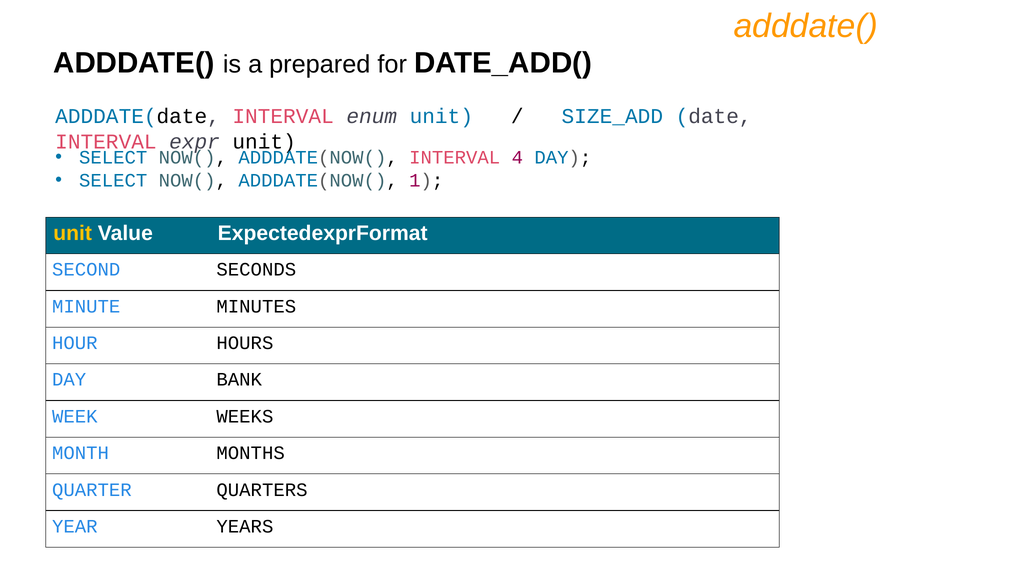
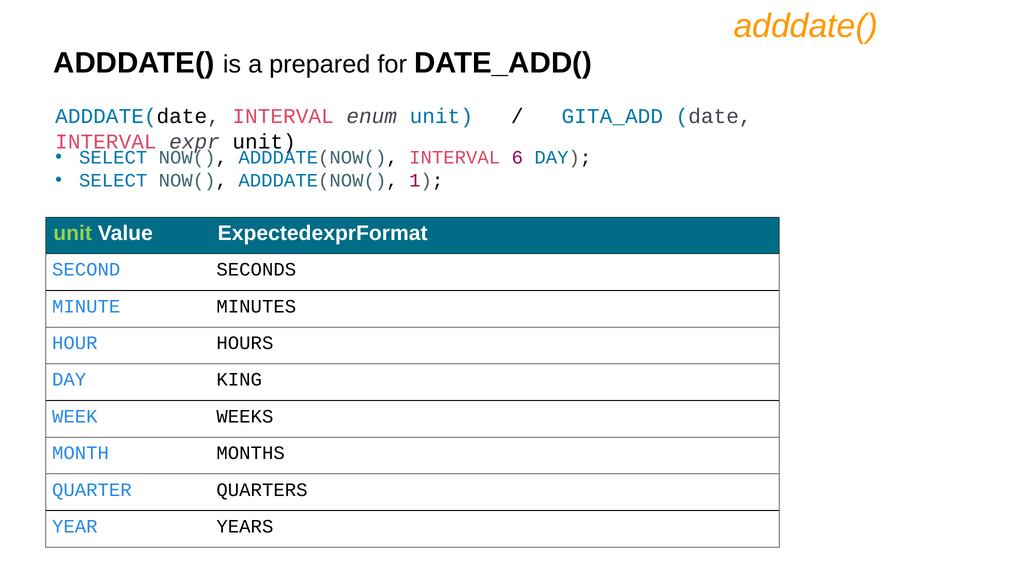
SIZE_ADD: SIZE_ADD -> GITA_ADD
4: 4 -> 6
unit at (73, 233) colour: yellow -> light green
BANK: BANK -> KING
